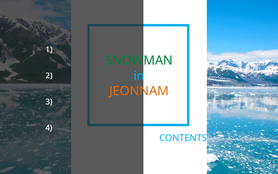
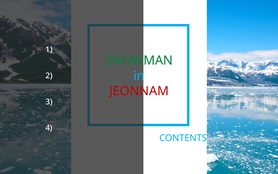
JEONNAM colour: orange -> red
